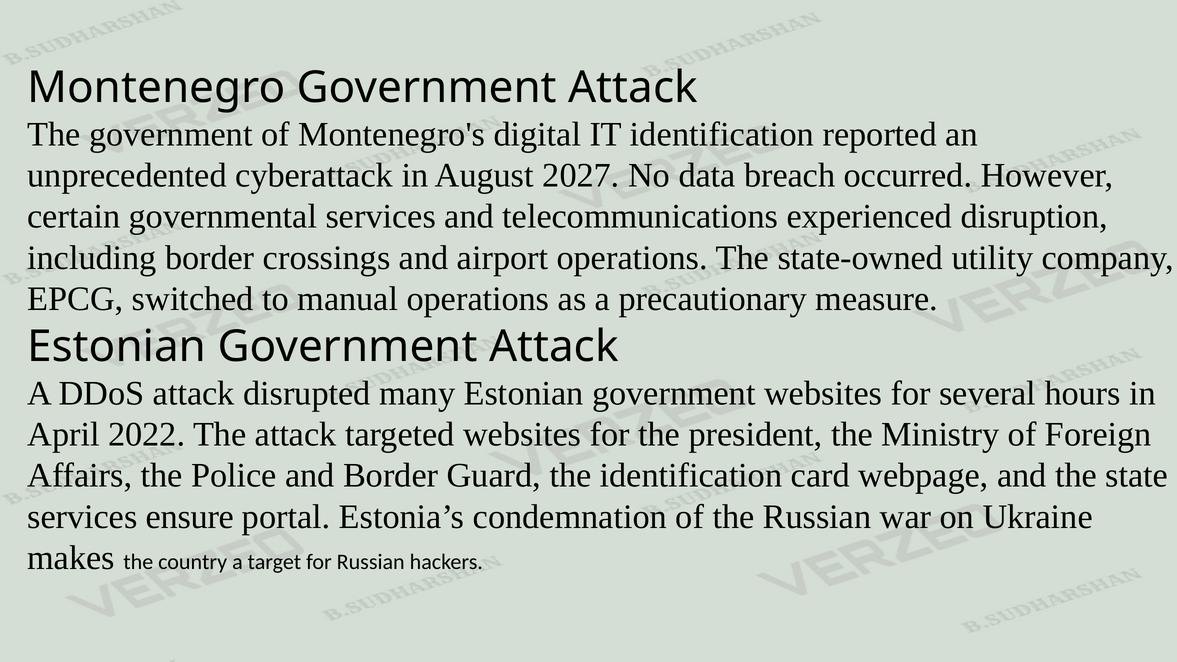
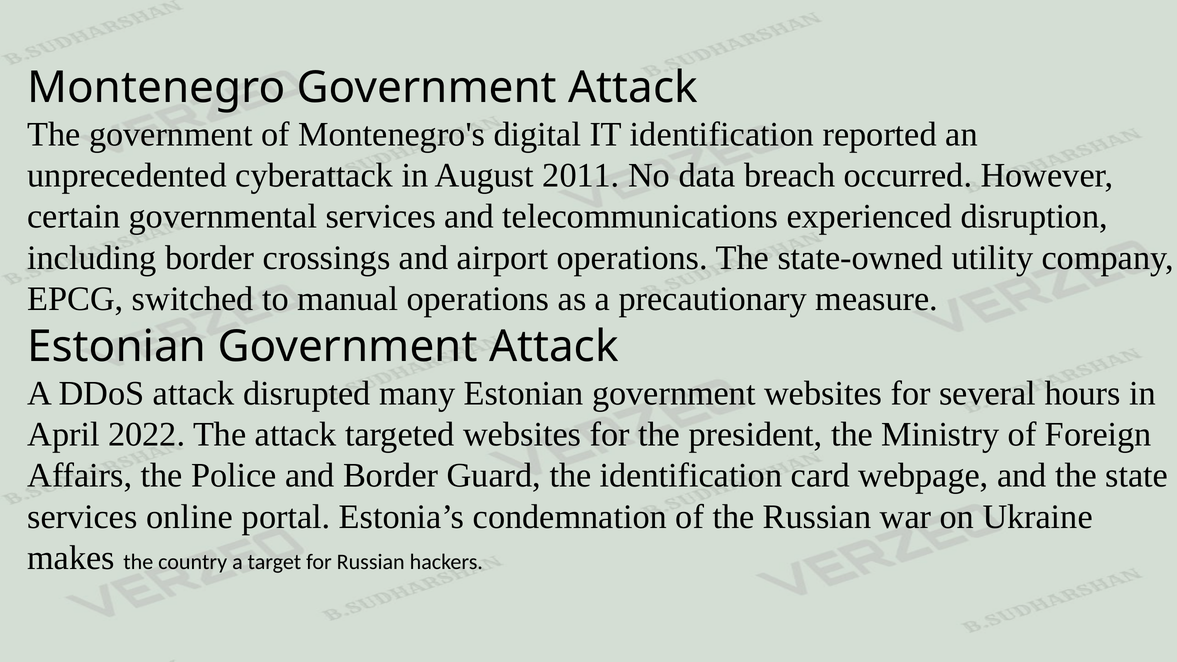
2027: 2027 -> 2011
ensure: ensure -> online
